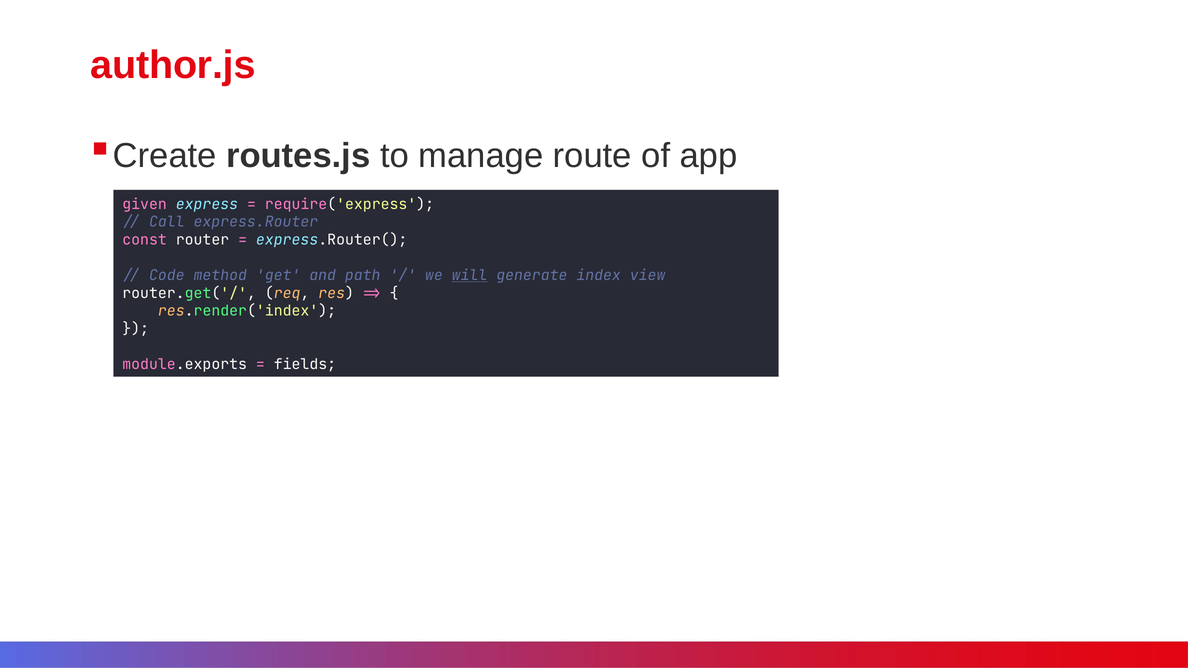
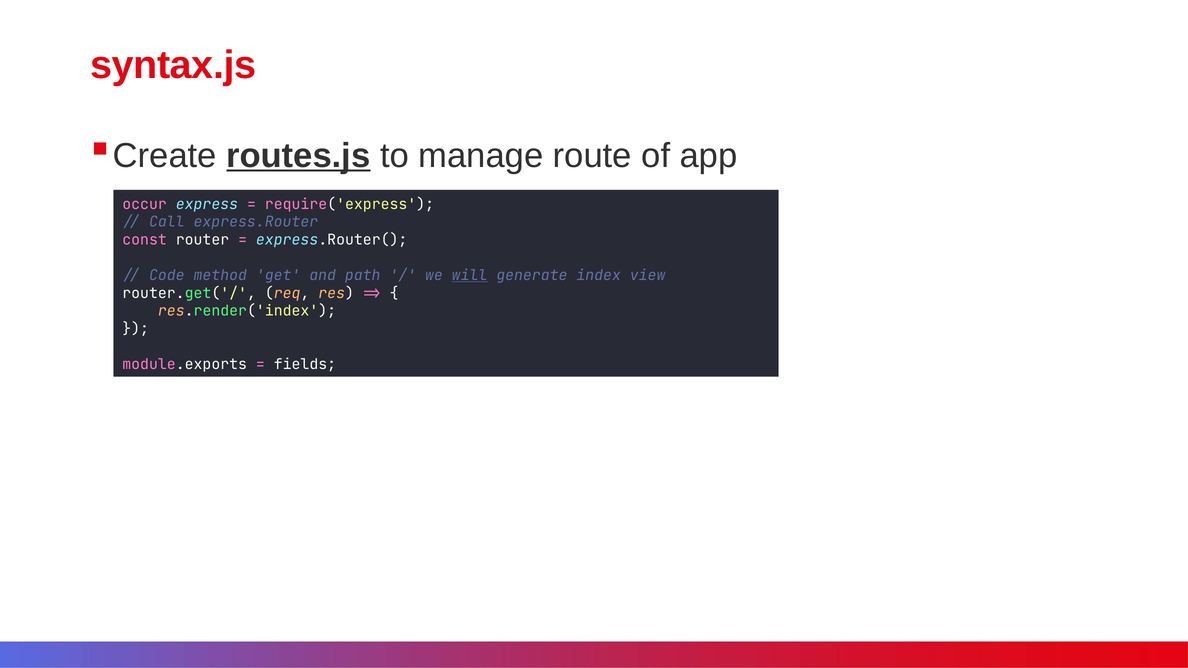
author.js: author.js -> syntax.js
routes.js underline: none -> present
given: given -> occur
